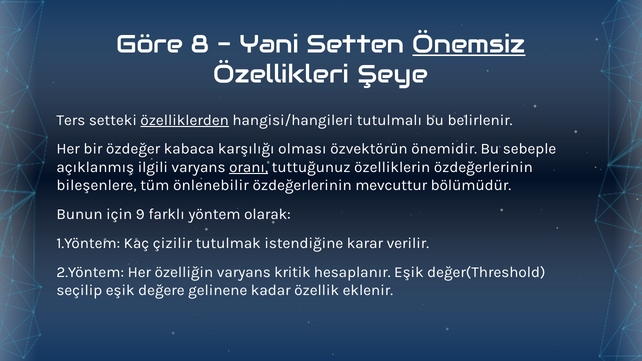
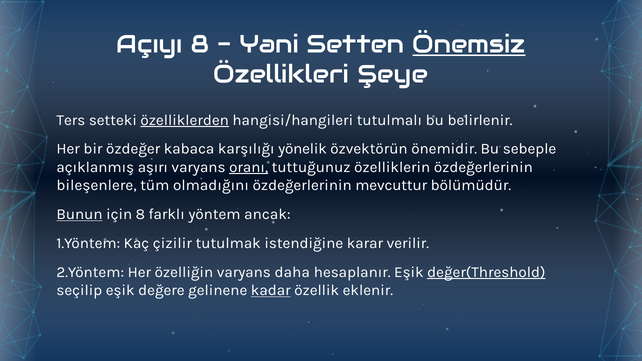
Göre: Göre -> Açıyı
olması: olması -> yönelik
ilgili: ilgili -> aşırı
önlenebilir: önlenebilir -> olmadığını
Bunun underline: none -> present
için 9: 9 -> 8
olarak: olarak -> ancak
kritik: kritik -> daha
değer(Threshold underline: none -> present
kadar underline: none -> present
